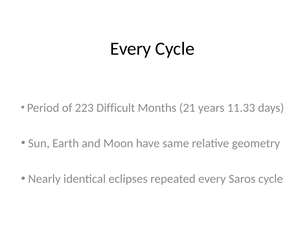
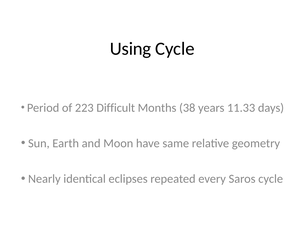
Every at (131, 49): Every -> Using
21: 21 -> 38
